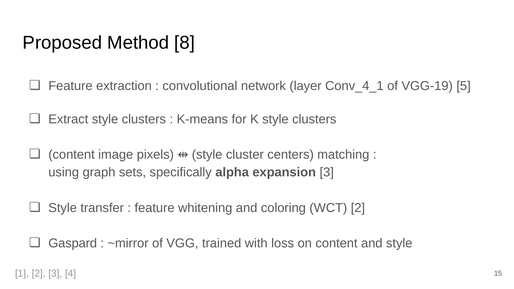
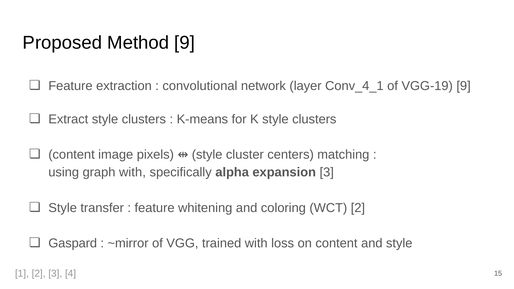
Method 8: 8 -> 9
VGG-19 5: 5 -> 9
graph sets: sets -> with
